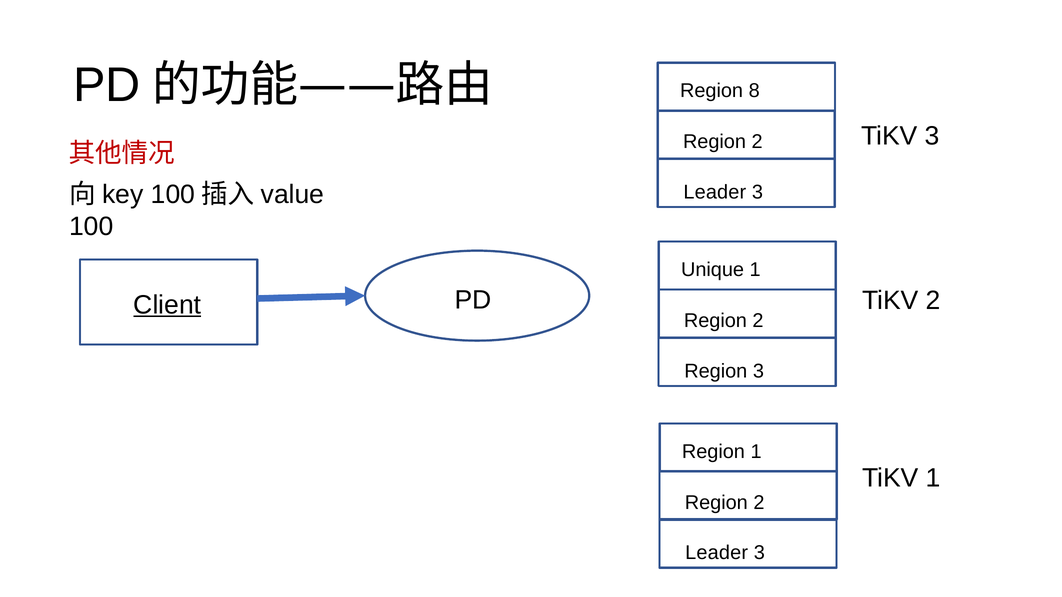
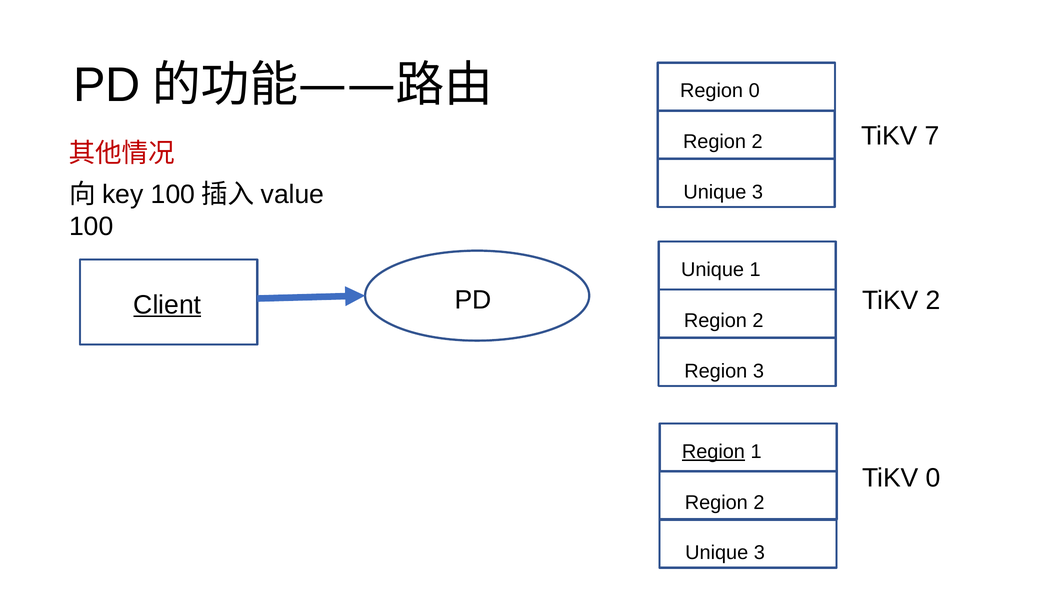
Region 8: 8 -> 0
TiKV 3: 3 -> 7
Leader at (715, 192): Leader -> Unique
Region at (713, 452) underline: none -> present
TiKV 1: 1 -> 0
Leader at (717, 553): Leader -> Unique
